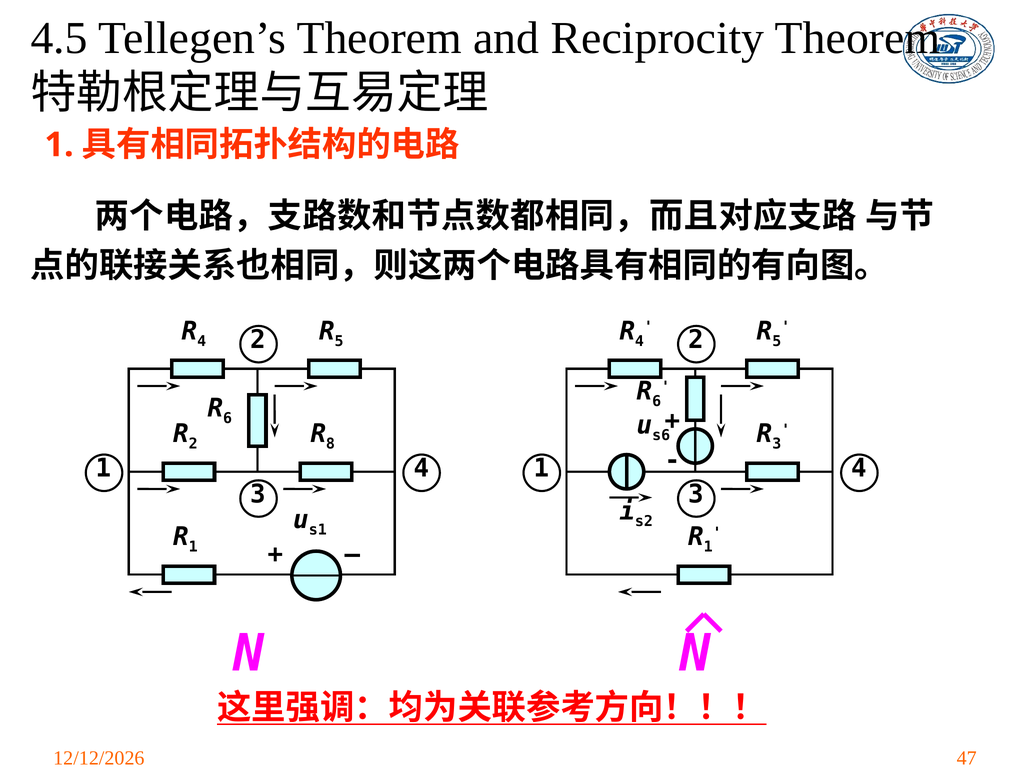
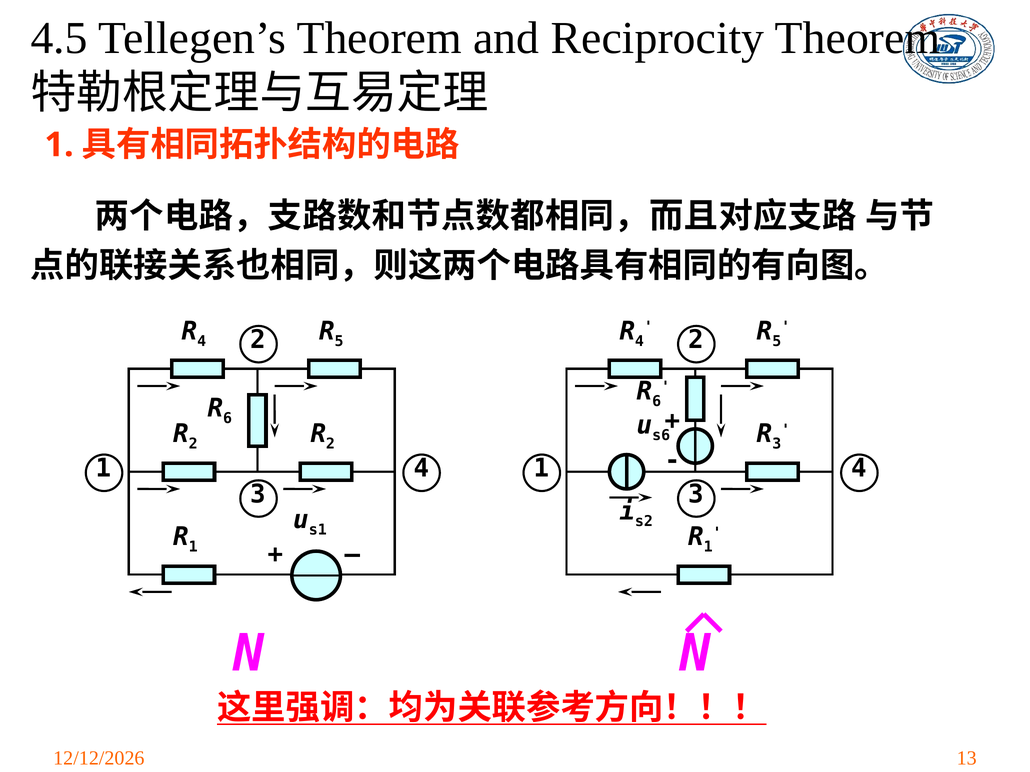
8 at (330, 444): 8 -> 2
47: 47 -> 13
